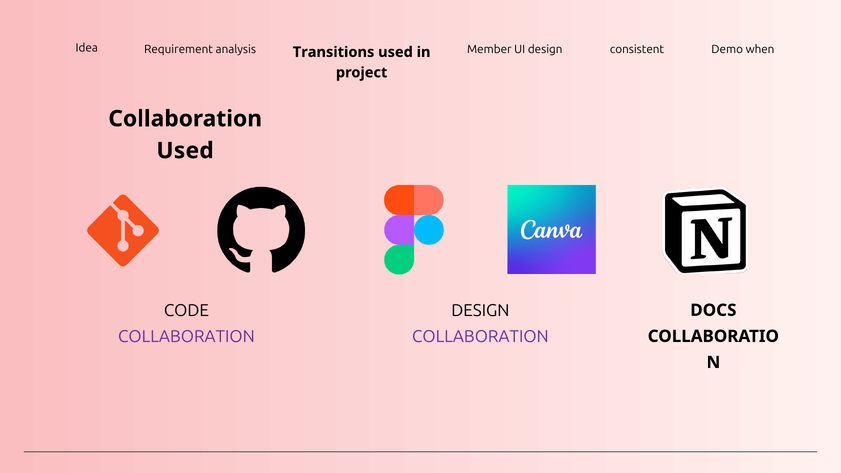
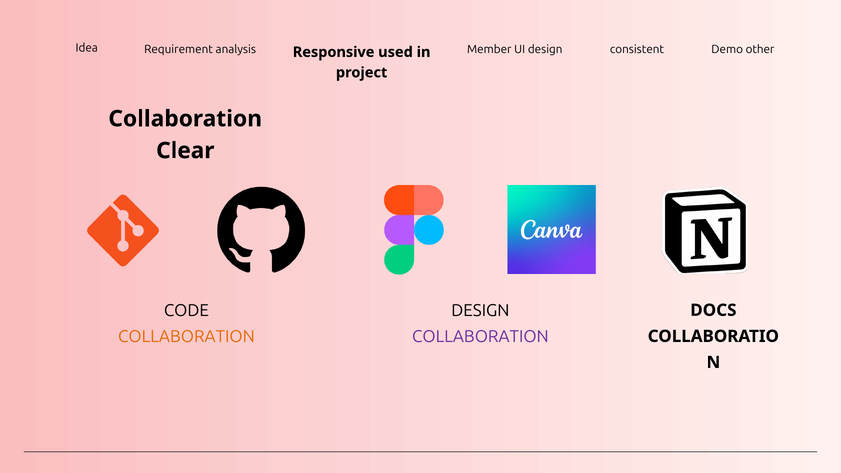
Transitions: Transitions -> Responsive
when: when -> other
Used at (185, 151): Used -> Clear
COLLABORATION at (186, 337) colour: purple -> orange
